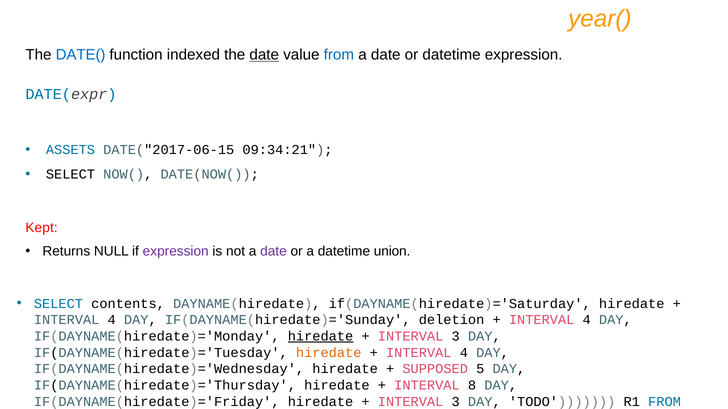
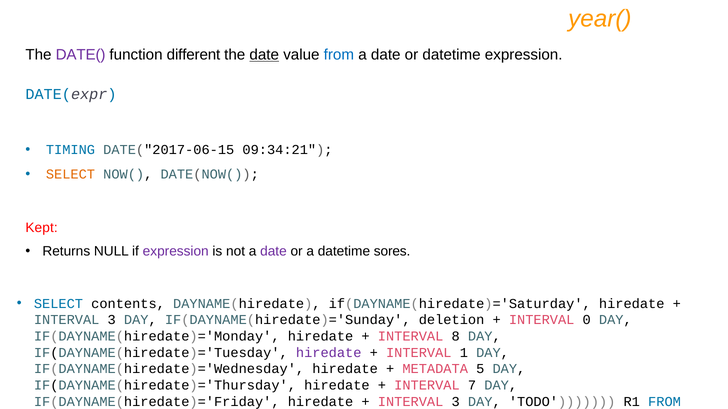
DATE( colour: blue -> purple
indexed: indexed -> different
ASSETS: ASSETS -> TIMING
SELECT at (70, 175) colour: black -> orange
union: union -> sores
4 at (112, 320): 4 -> 3
4 at (587, 320): 4 -> 0
hiredate at (321, 337) underline: present -> none
3 at (456, 337): 3 -> 8
hiredate at (329, 353) colour: orange -> purple
4 at (464, 353): 4 -> 1
SUPPOSED: SUPPOSED -> METADATA
8: 8 -> 7
